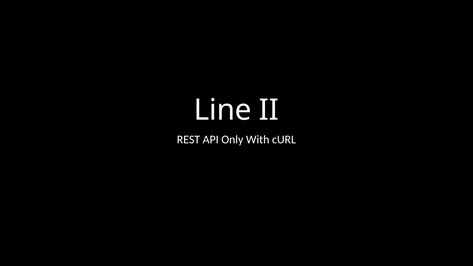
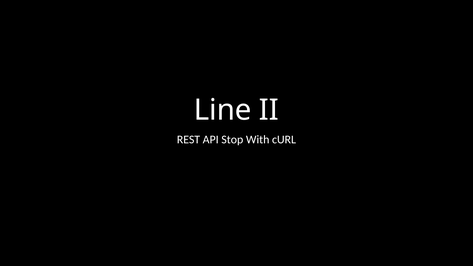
Only: Only -> Stop
